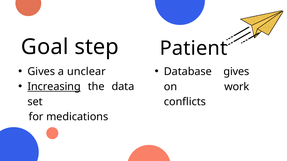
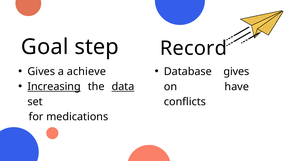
Patient: Patient -> Record
unclear: unclear -> achieve
data underline: none -> present
work: work -> have
